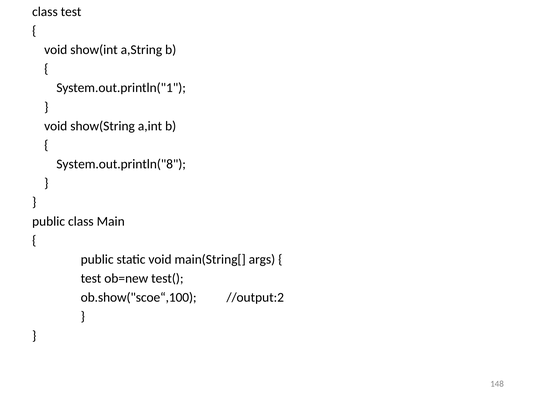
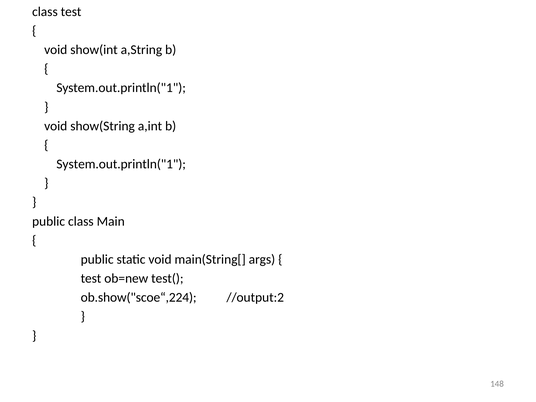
System.out.println("8 at (121, 164): System.out.println("8 -> System.out.println("1
ob.show("scoe“,100: ob.show("scoe“,100 -> ob.show("scoe“,224
